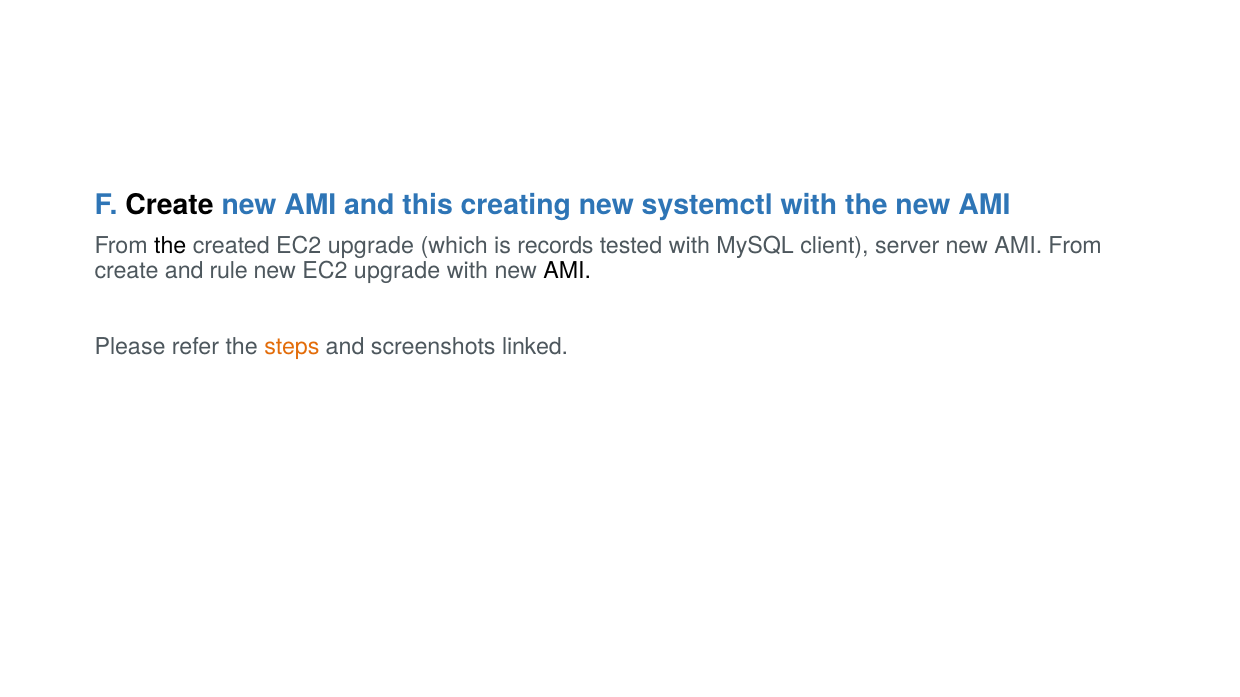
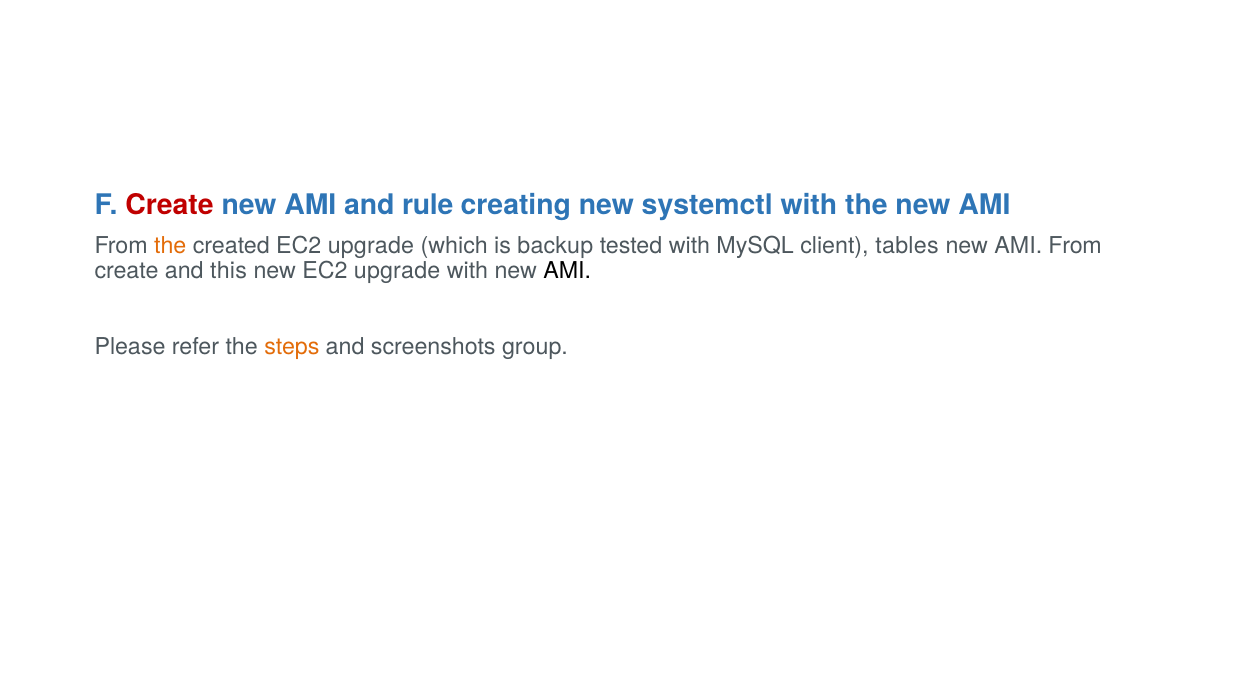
Create at (170, 205) colour: black -> red
this: this -> rule
the at (170, 246) colour: black -> orange
records: records -> backup
server: server -> tables
rule: rule -> this
linked: linked -> group
